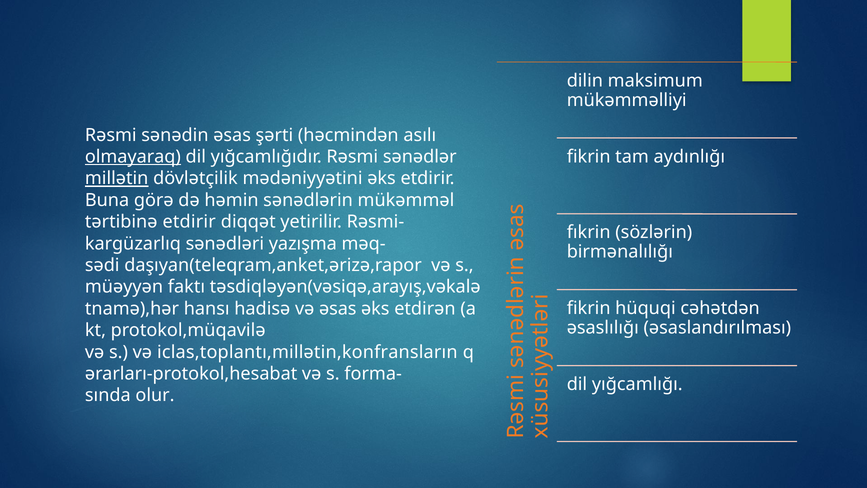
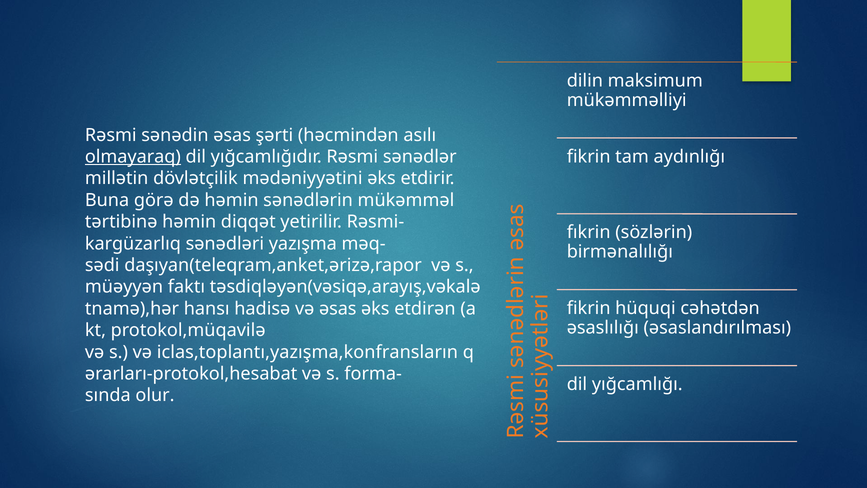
millətin underline: present -> none
tərtibinə etdirir: etdirir -> həmin
iclas,toplantı,millətin,konfransların: iclas,toplantı,millətin,konfransların -> iclas,toplantı,yazışma,konfransların
